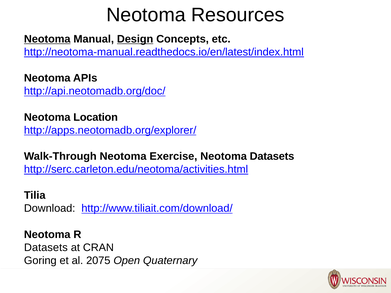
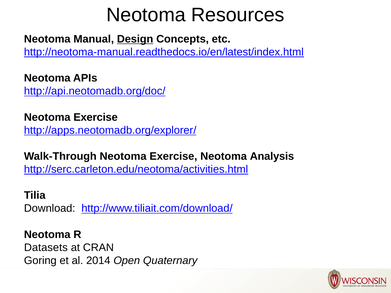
Neotoma at (47, 39) underline: present -> none
Location at (96, 117): Location -> Exercise
Neotoma Datasets: Datasets -> Analysis
2075: 2075 -> 2014
